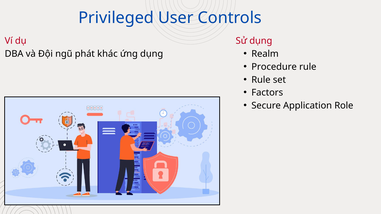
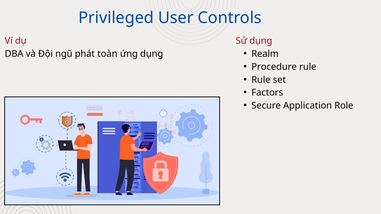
khác: khác -> toàn
